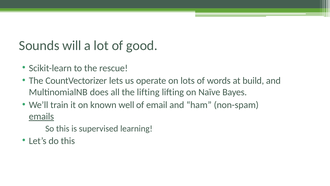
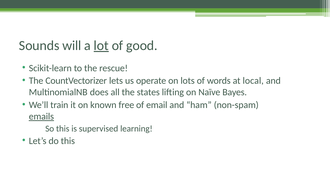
lot underline: none -> present
build: build -> local
the lifting: lifting -> states
well: well -> free
